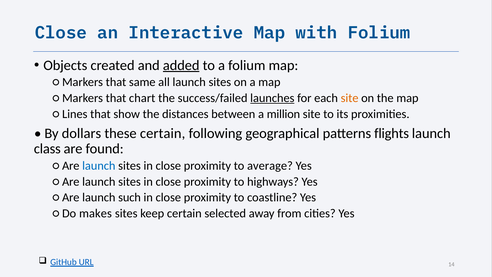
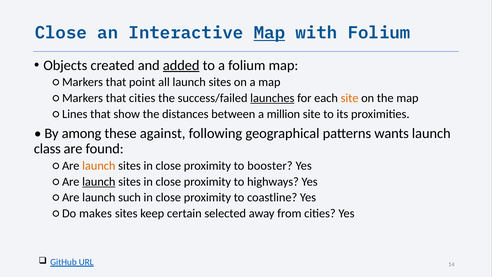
Map at (269, 33) underline: none -> present
same: same -> point
that chart: chart -> cities
dollars: dollars -> among
these certain: certain -> against
flights: flights -> wants
launch at (99, 166) colour: blue -> orange
average: average -> booster
launch at (99, 182) underline: none -> present
